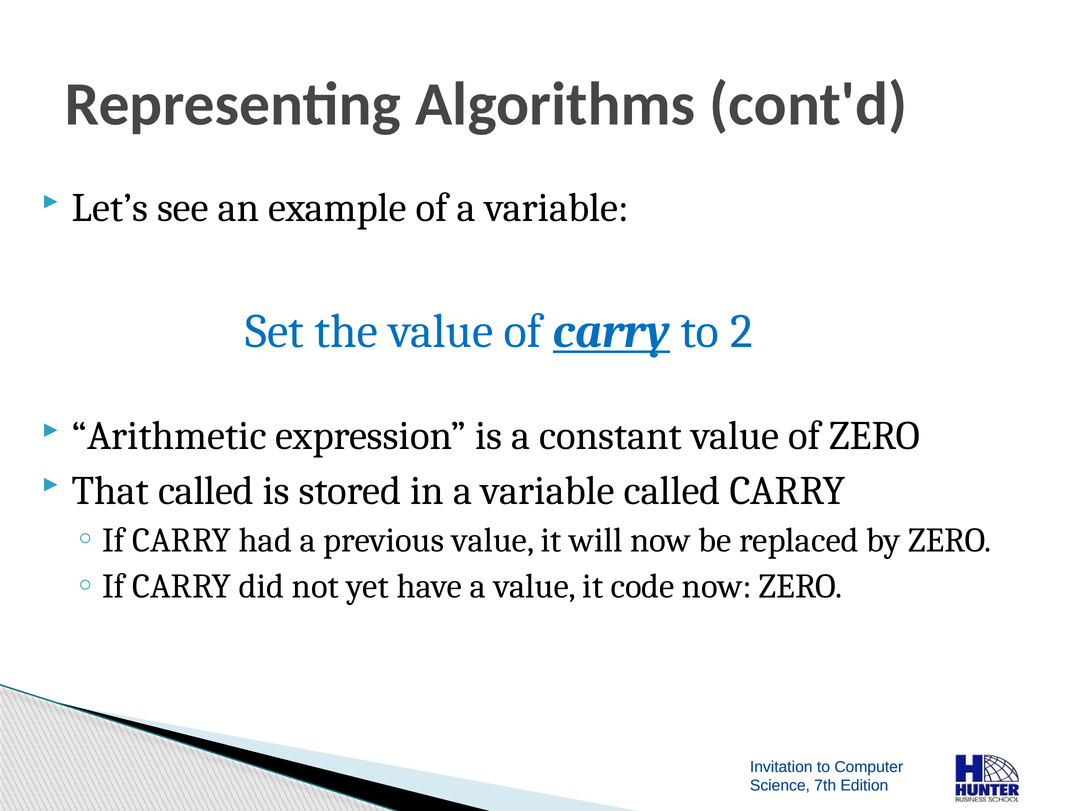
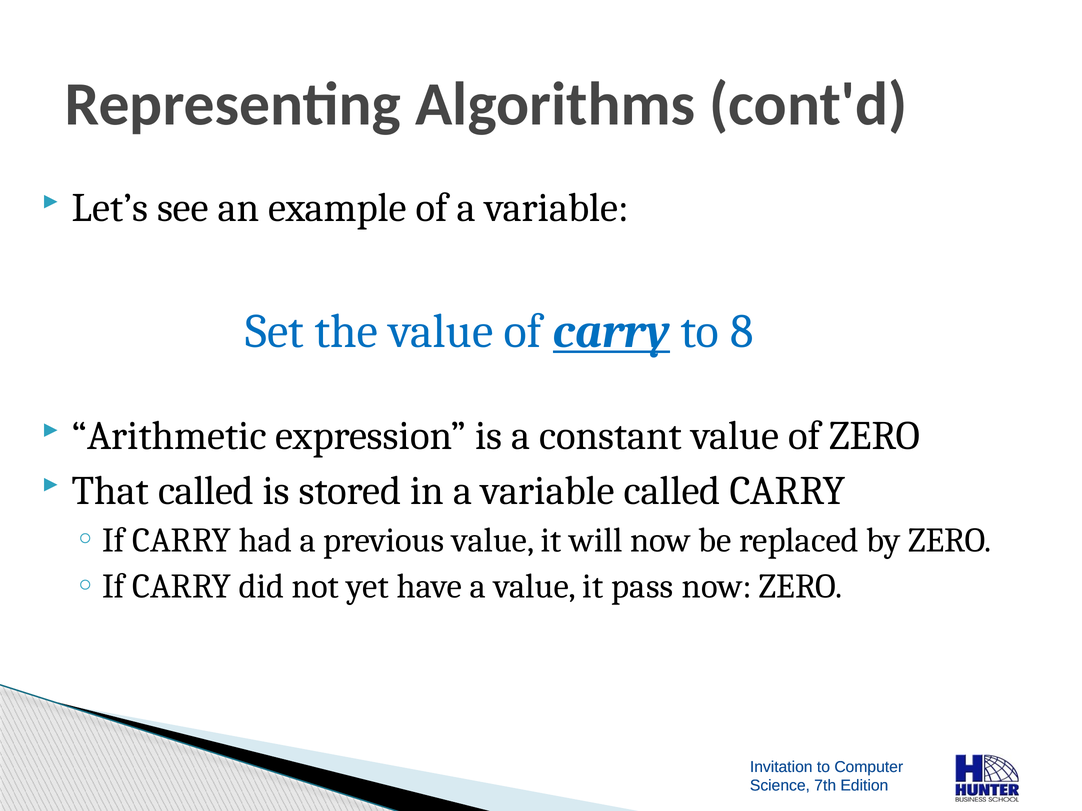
2: 2 -> 8
code: code -> pass
